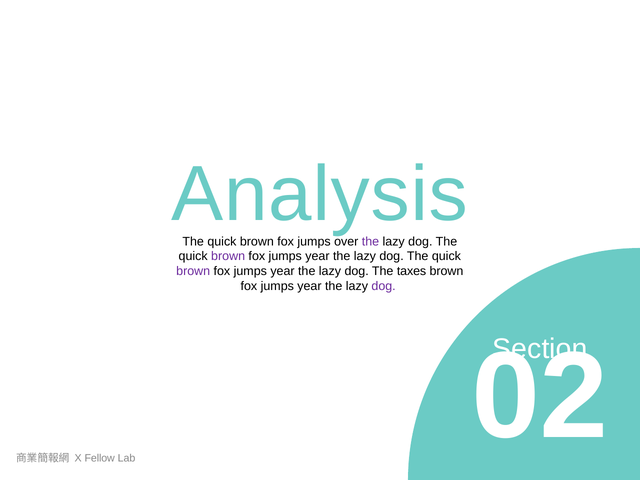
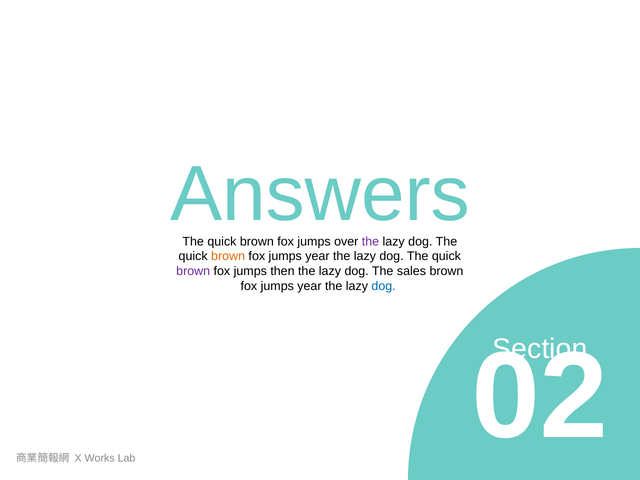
Analysis: Analysis -> Answers
brown at (228, 256) colour: purple -> orange
year at (282, 271): year -> then
taxes: taxes -> sales
dog at (384, 286) colour: purple -> blue
Fellow: Fellow -> Works
